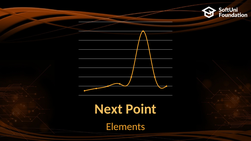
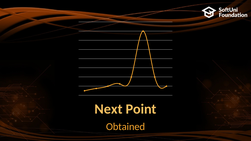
Elements: Elements -> Obtained
